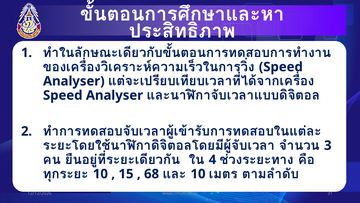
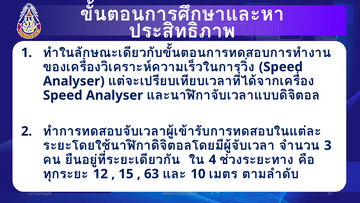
10 at (100, 174): 10 -> 12
68: 68 -> 63
